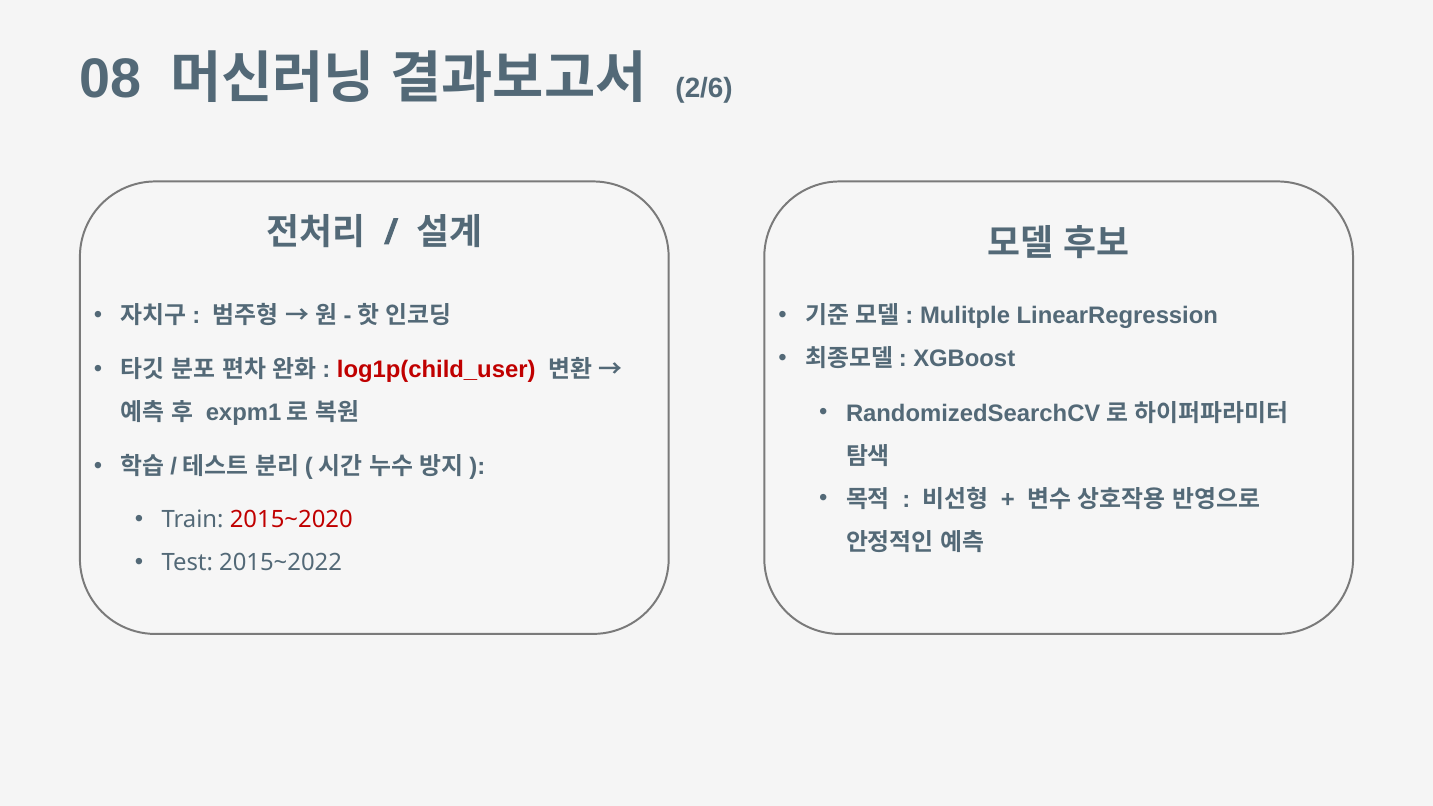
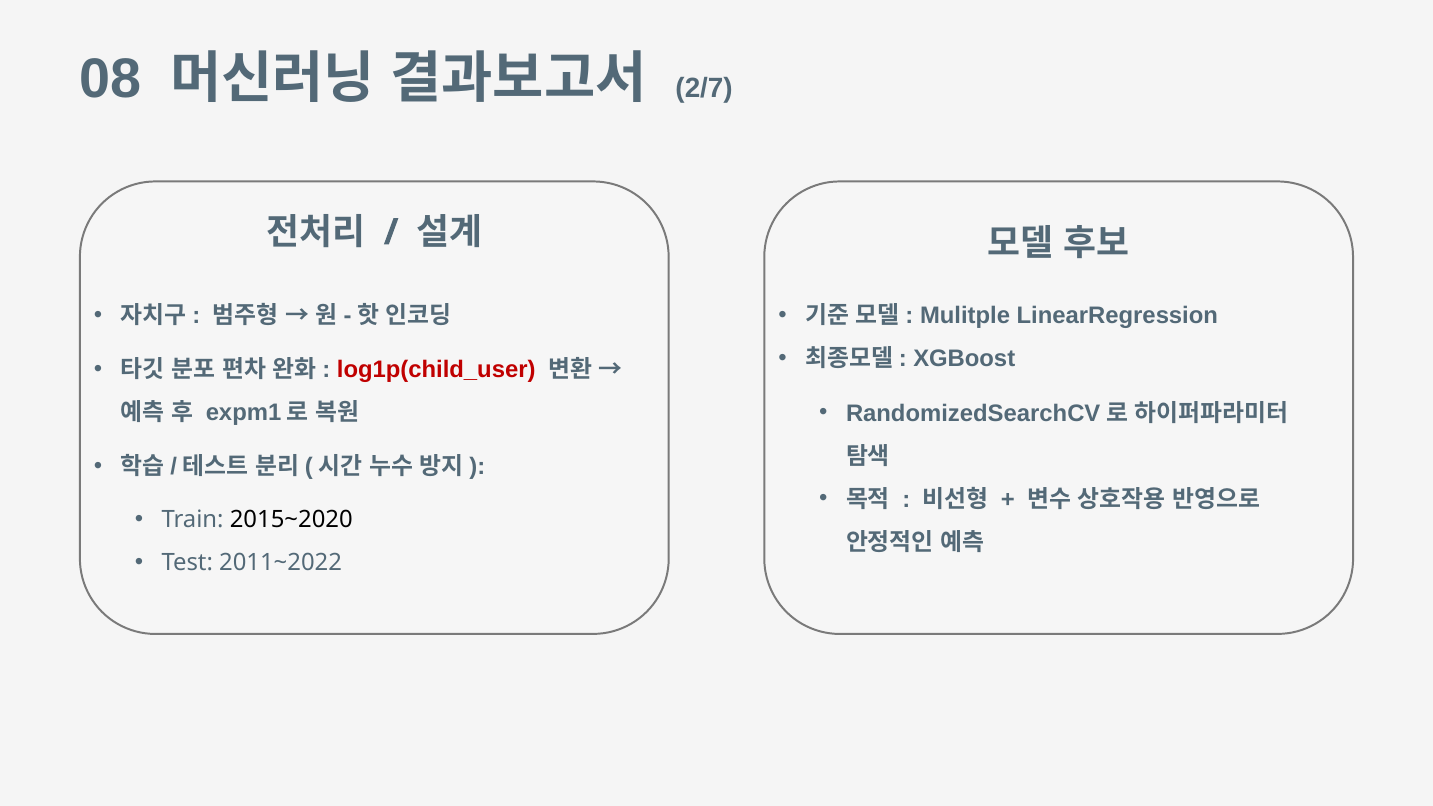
2/6: 2/6 -> 2/7
2015~2020 colour: red -> black
2015~2022: 2015~2022 -> 2011~2022
